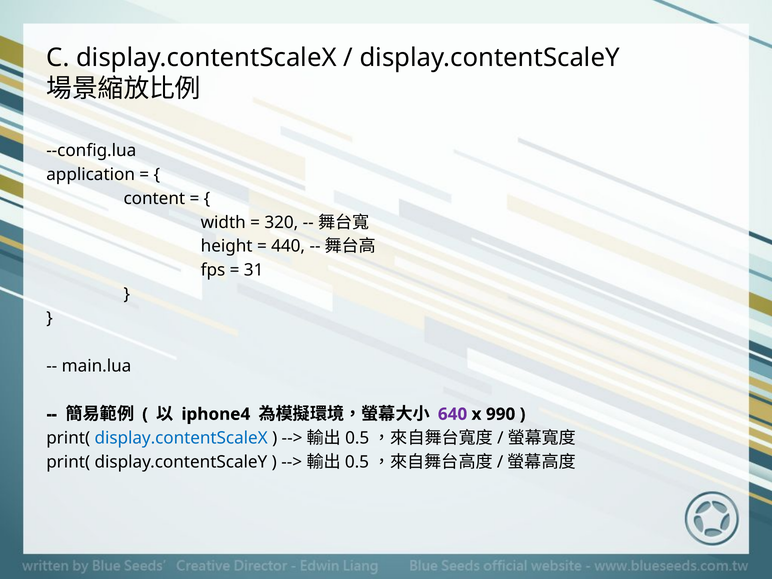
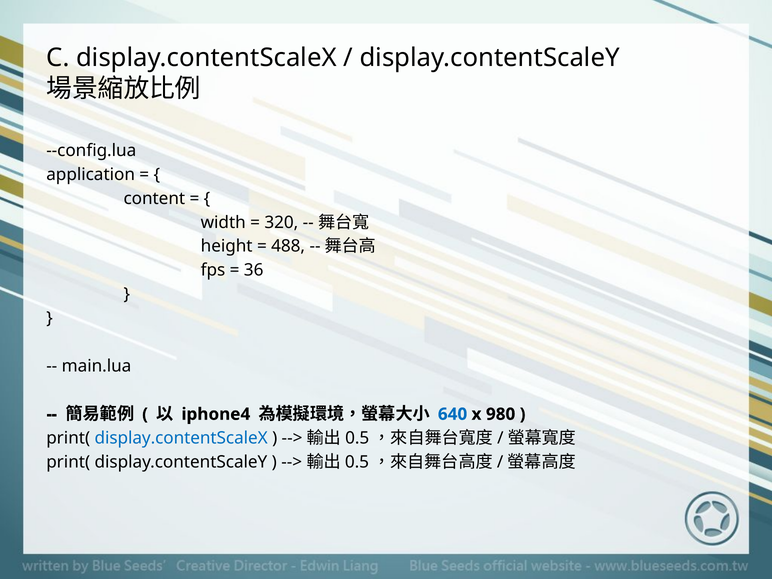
440: 440 -> 488
31: 31 -> 36
640 colour: purple -> blue
990: 990 -> 980
